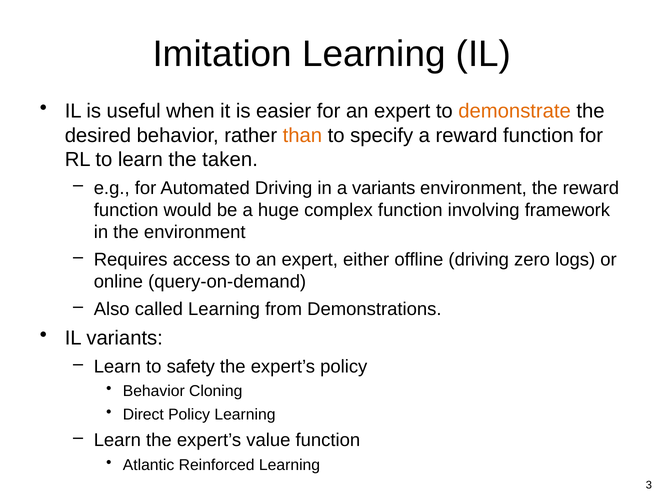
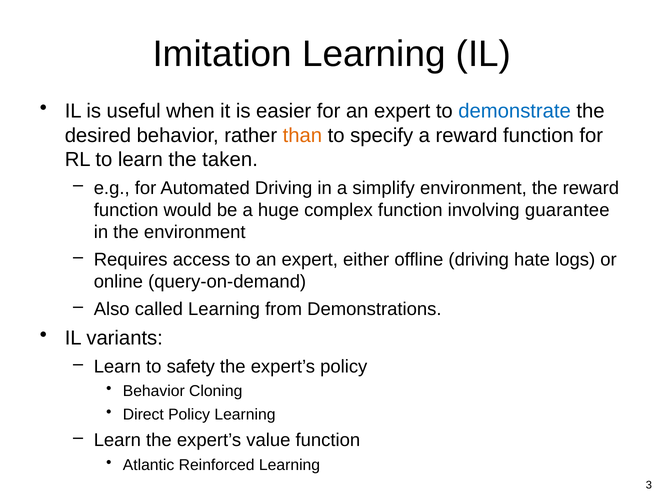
demonstrate colour: orange -> blue
a variants: variants -> simplify
framework: framework -> guarantee
zero: zero -> hate
